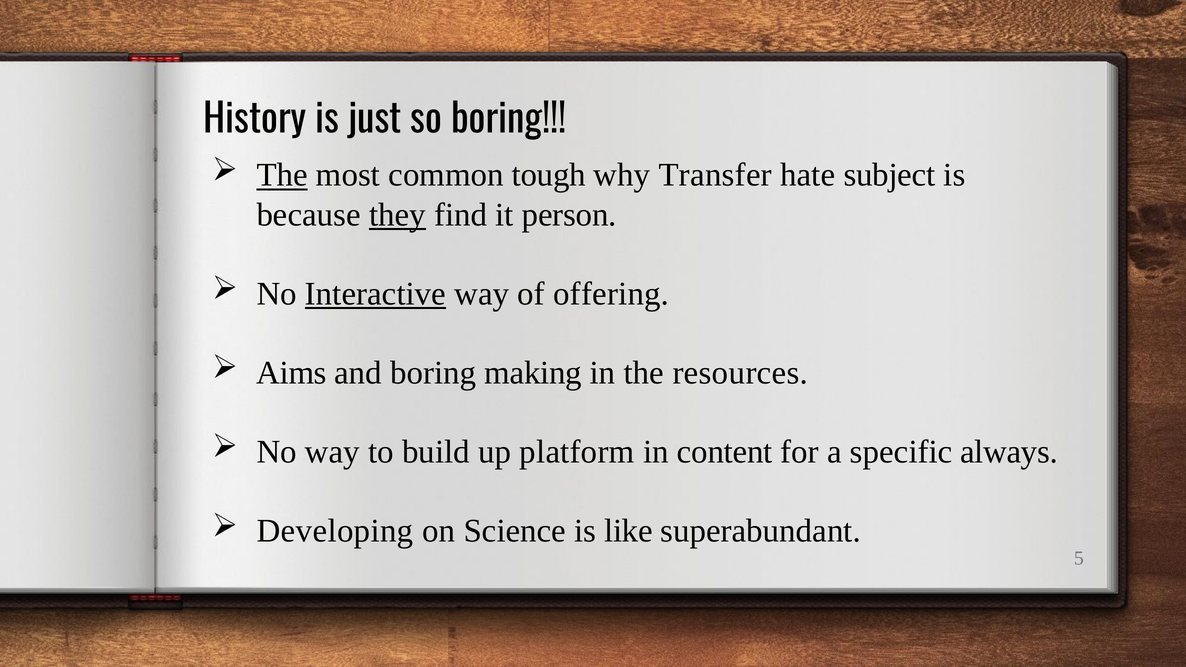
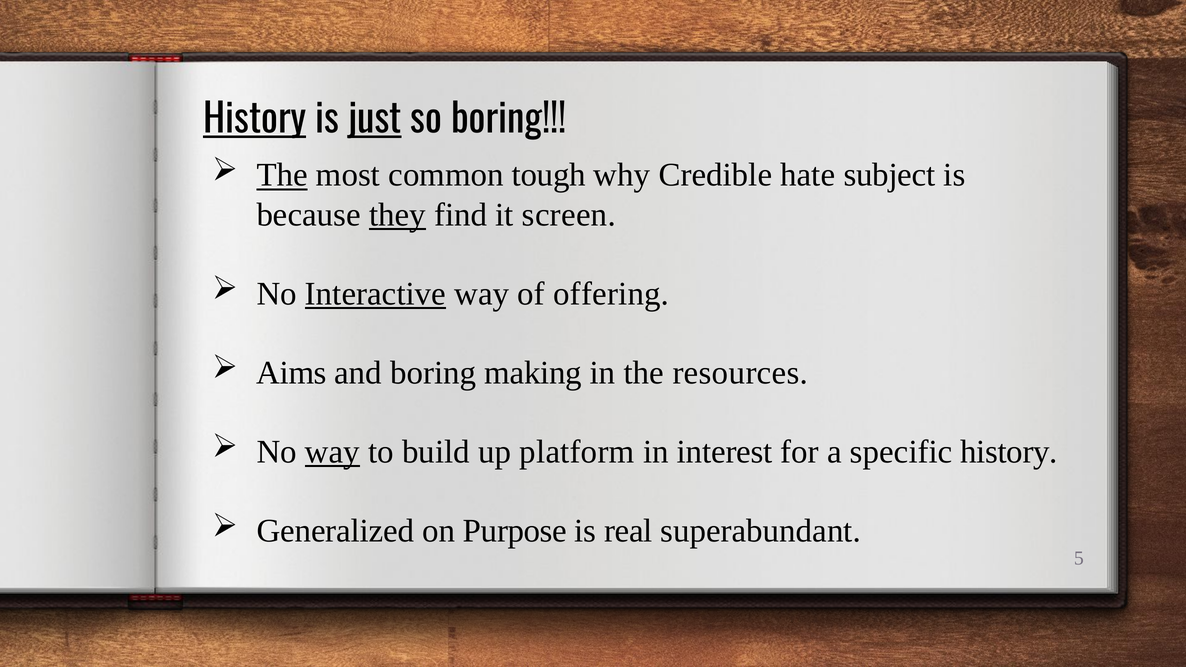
History at (255, 120) underline: none -> present
just underline: none -> present
Transfer: Transfer -> Credible
person: person -> screen
way at (332, 452) underline: none -> present
content: content -> interest
specific always: always -> history
Developing: Developing -> Generalized
Science: Science -> Purpose
like: like -> real
